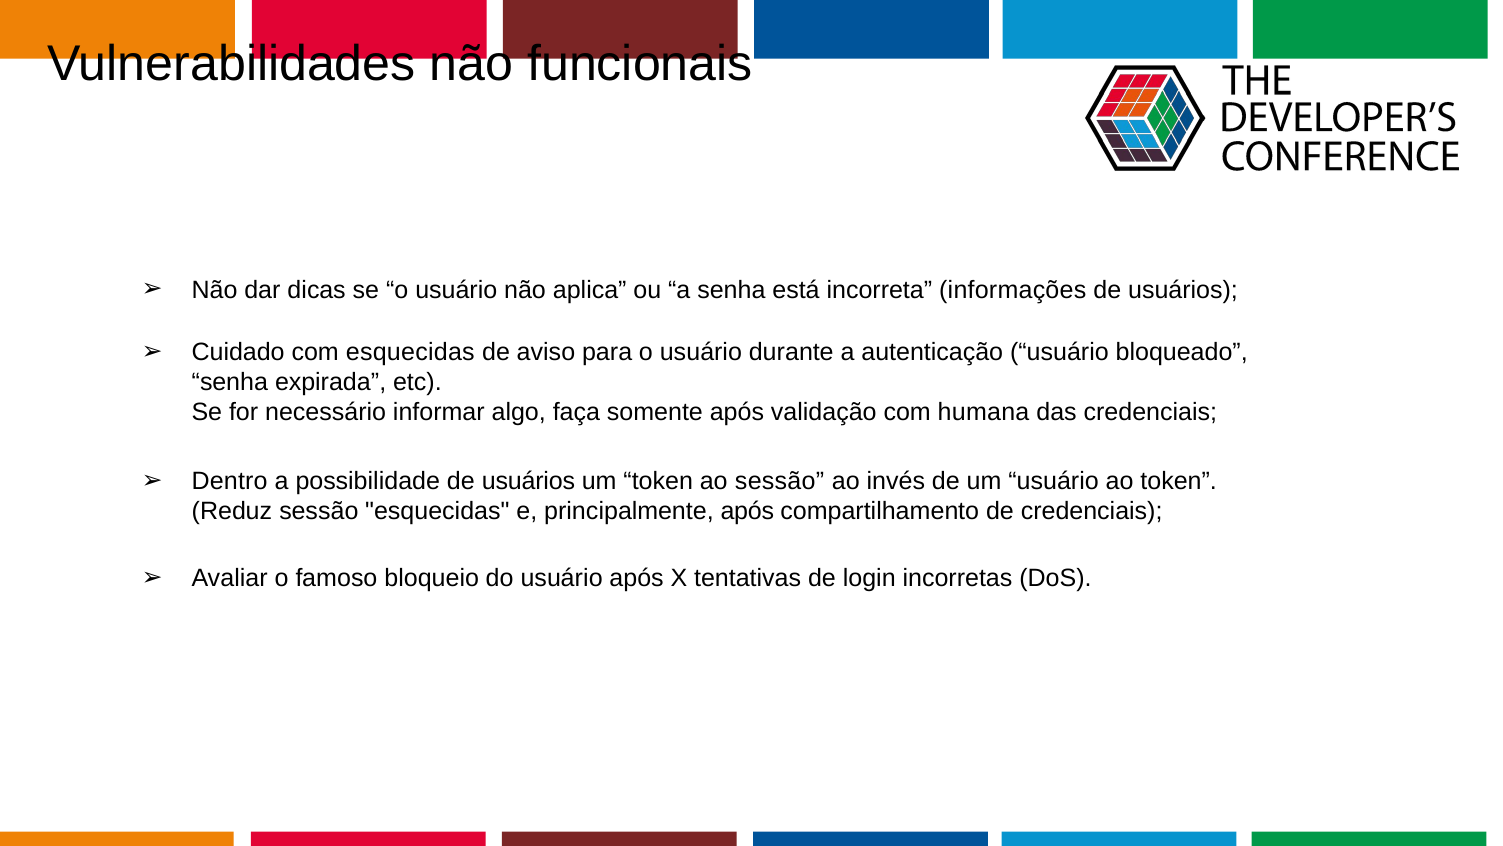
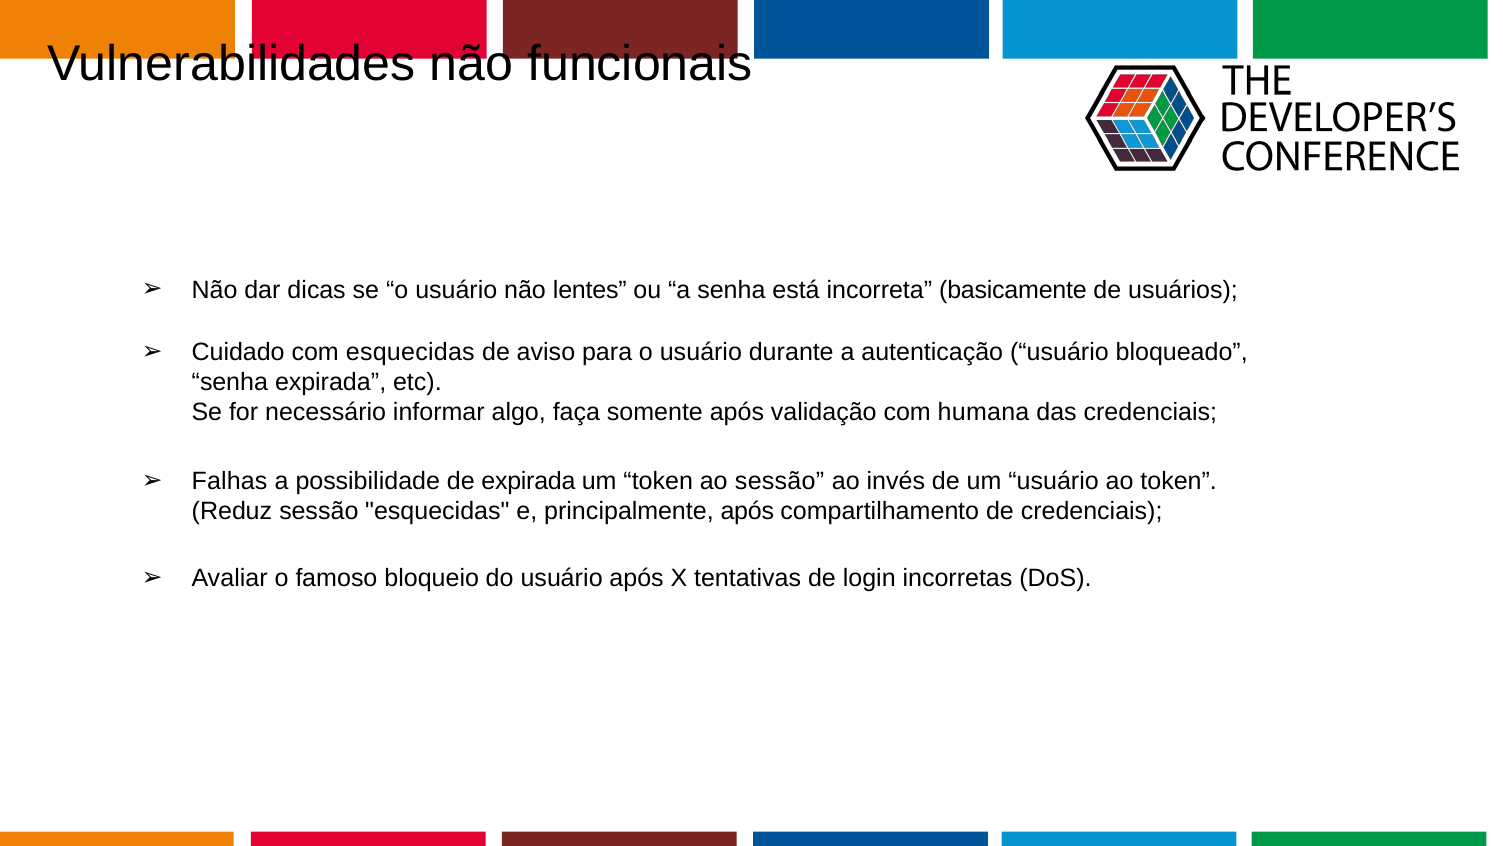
aplica: aplica -> lentes
informações: informações -> basicamente
Dentro: Dentro -> Falhas
possibilidade de usuários: usuários -> expirada
